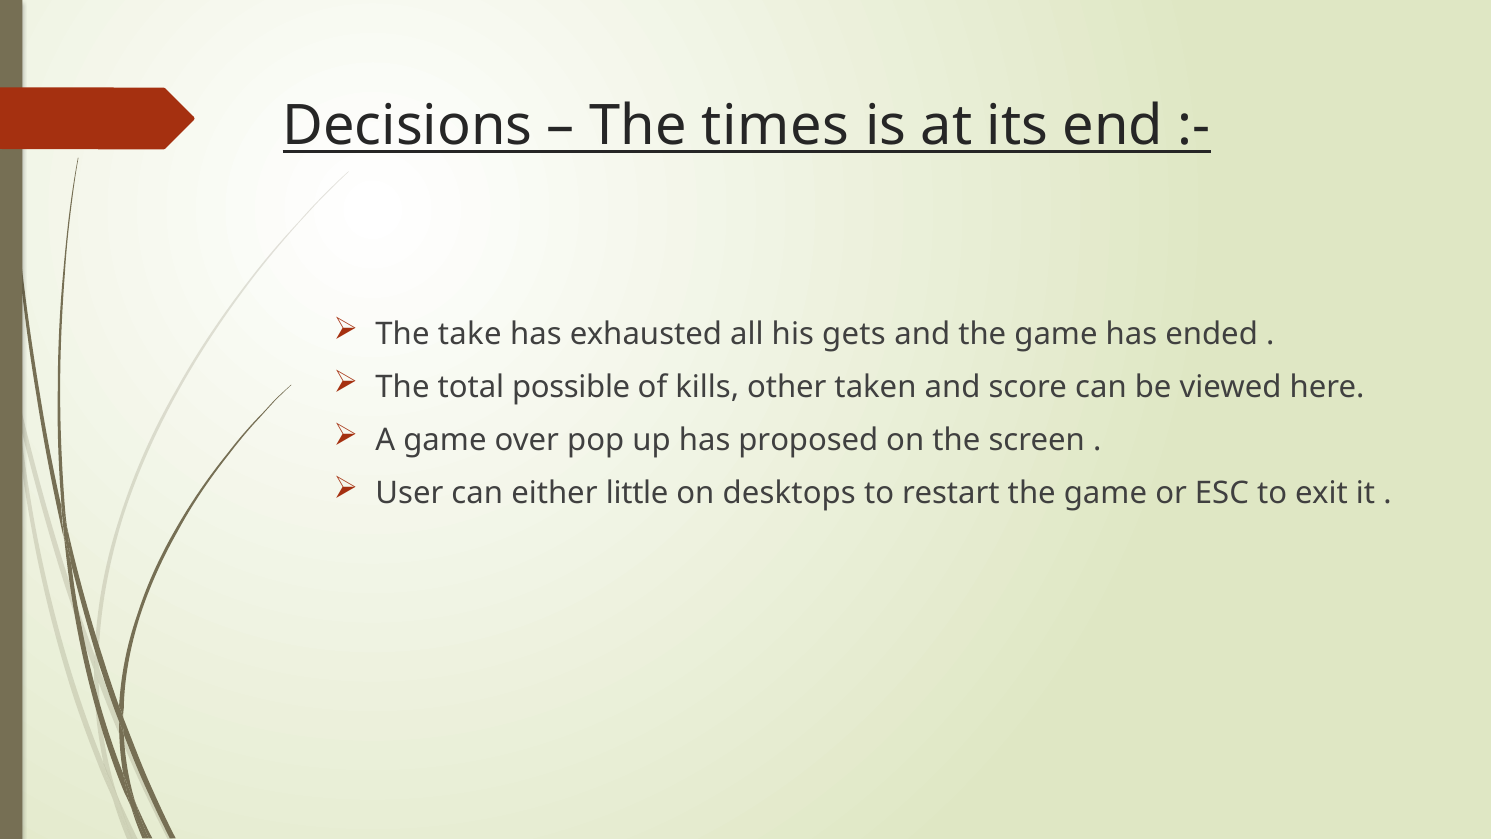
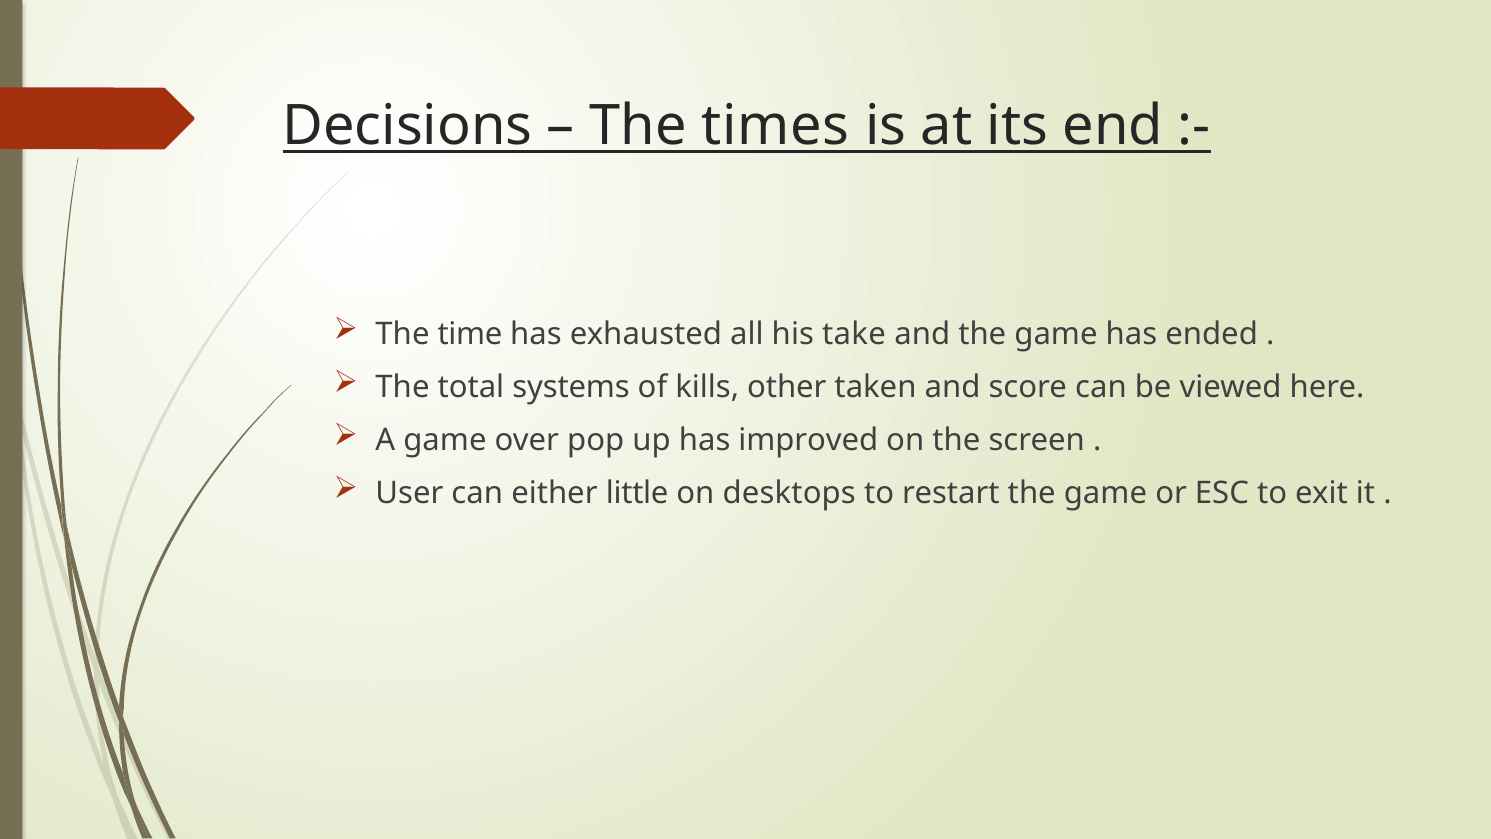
take: take -> time
gets: gets -> take
possible: possible -> systems
proposed: proposed -> improved
